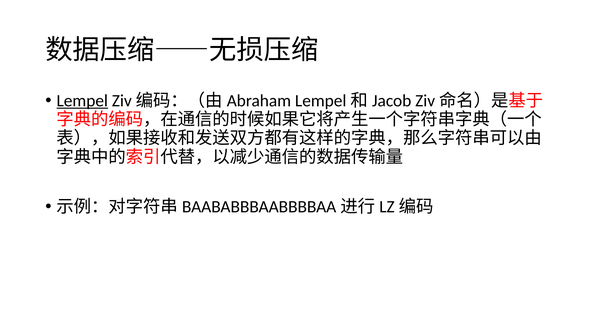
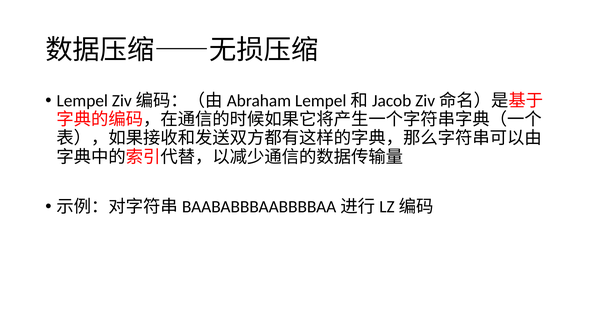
Lempel underline: present -> none
